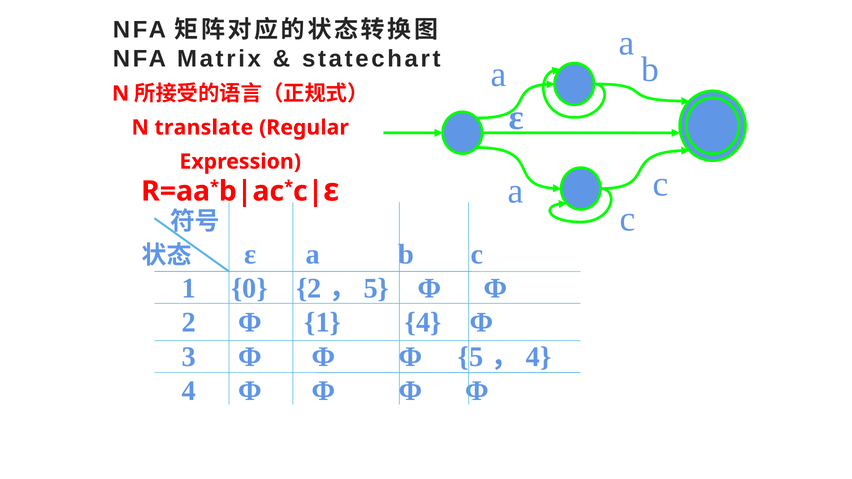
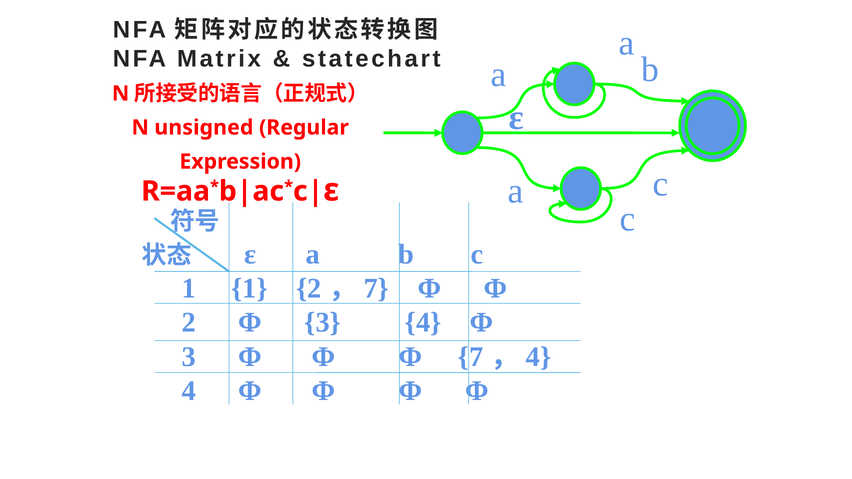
translate: translate -> unsigned
1 0: 0 -> 1
5 at (376, 289): 5 -> 7
2 Φ 1: 1 -> 3
Φ 5: 5 -> 7
